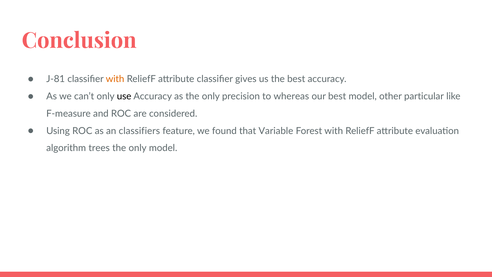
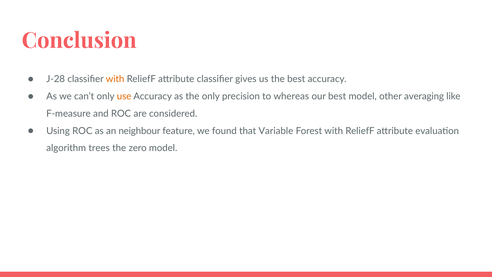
J-81: J-81 -> J-28
use colour: black -> orange
particular: particular -> averaging
classifiers: classifiers -> neighbour
only at (138, 148): only -> zero
